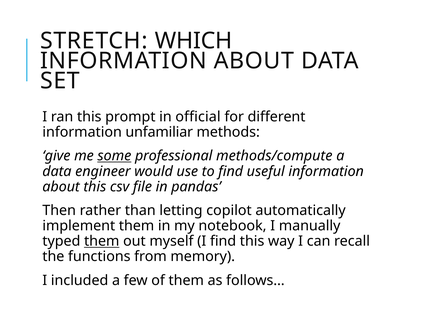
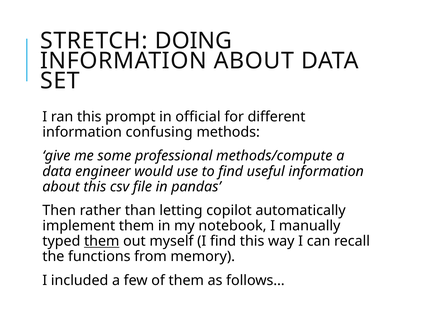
WHICH: WHICH -> DOING
unfamiliar: unfamiliar -> confusing
some underline: present -> none
